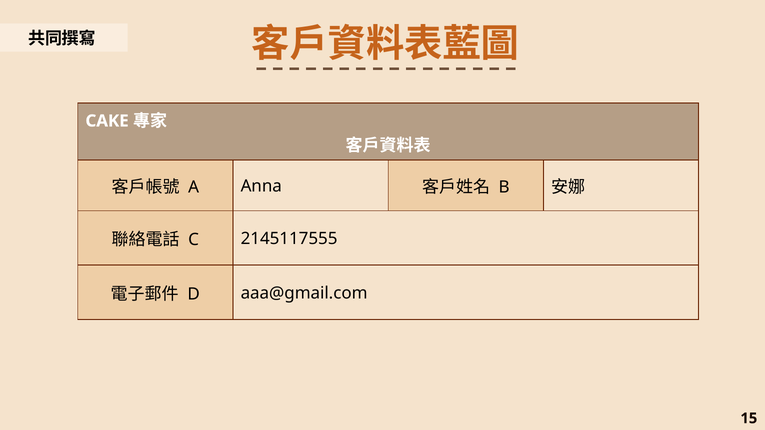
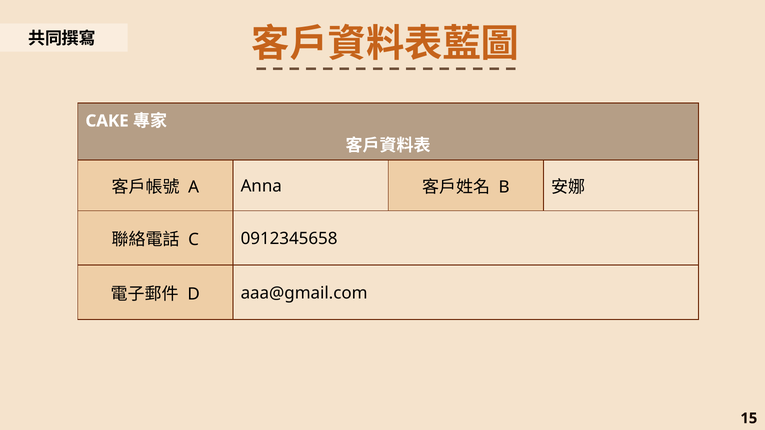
2145117555: 2145117555 -> 0912345658
